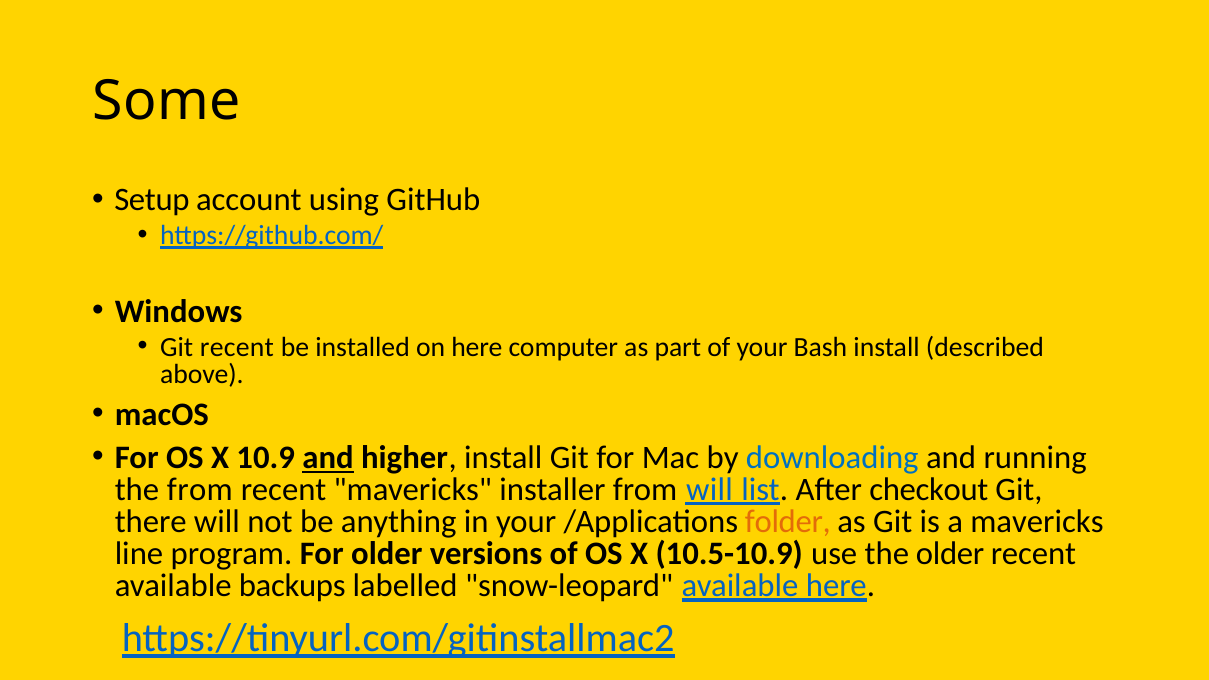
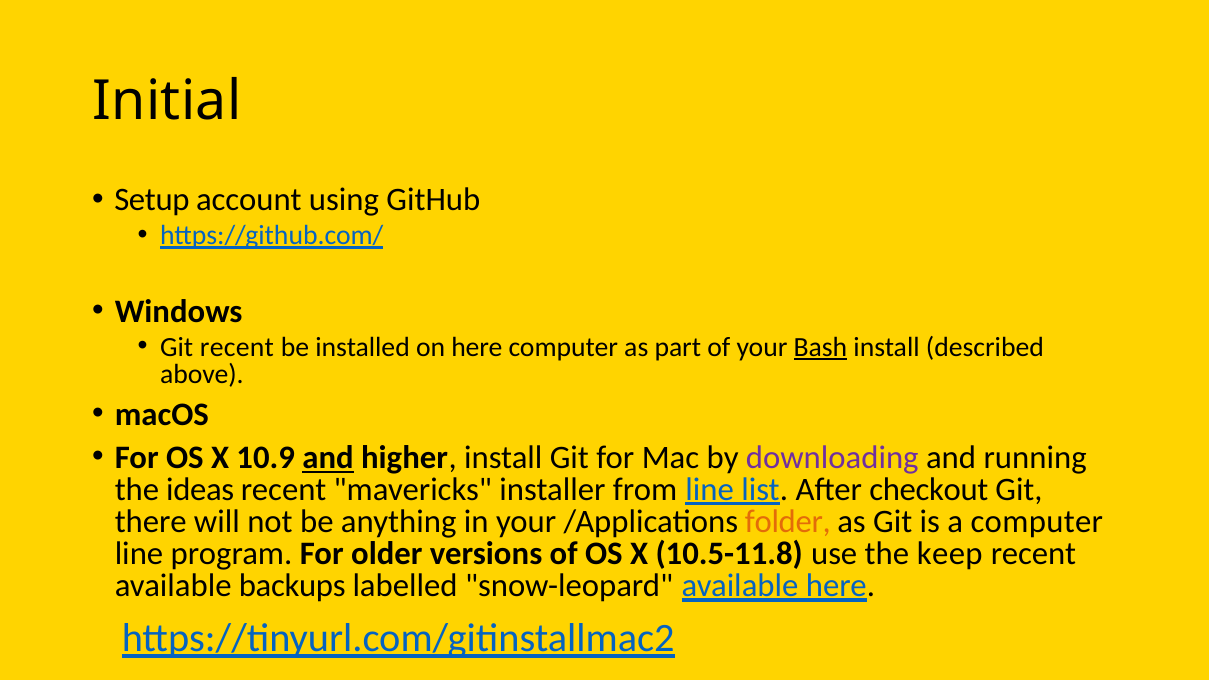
Some: Some -> Initial
Bash underline: none -> present
downloading colour: blue -> purple
the from: from -> ideas
from will: will -> line
a mavericks: mavericks -> computer
10.5-10.9: 10.5-10.9 -> 10.5-11.8
the older: older -> keep
